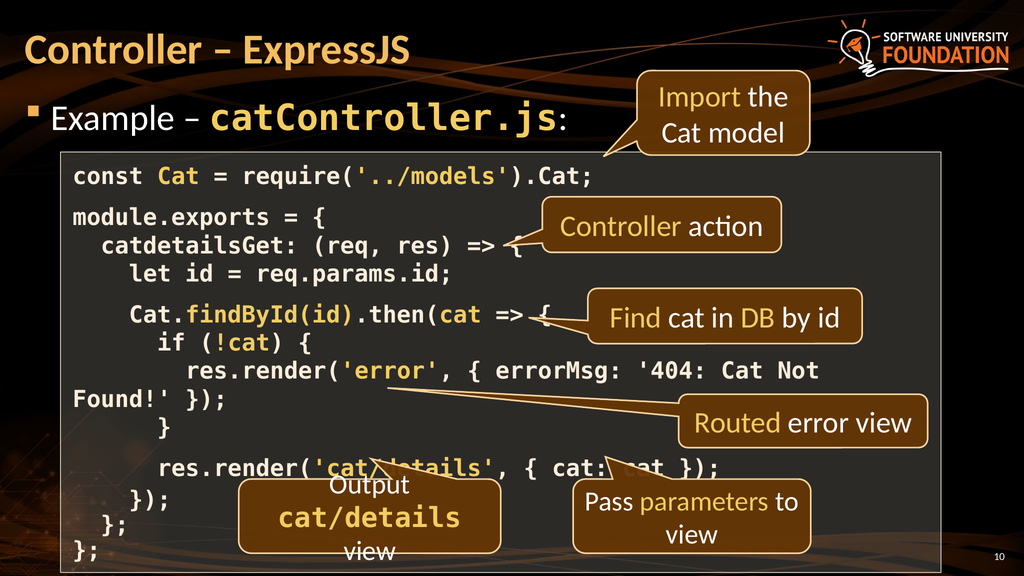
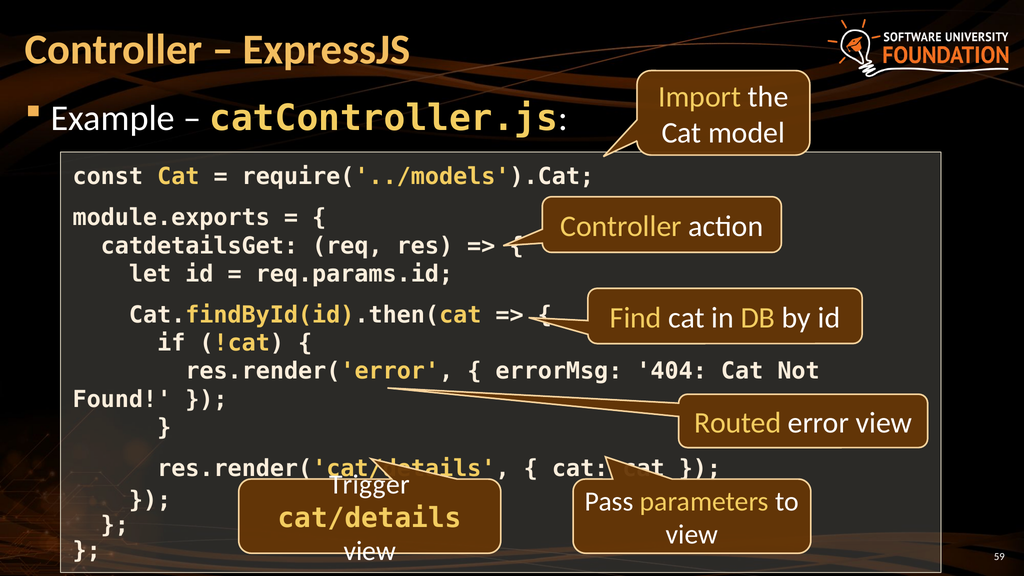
Output: Output -> Trigger
10: 10 -> 59
